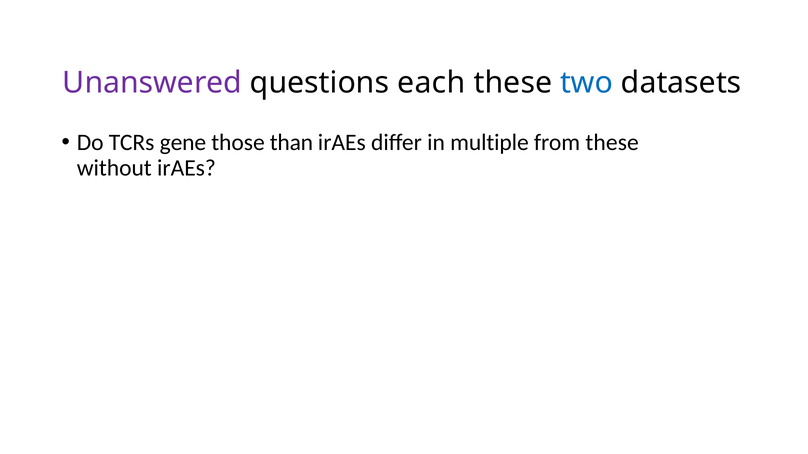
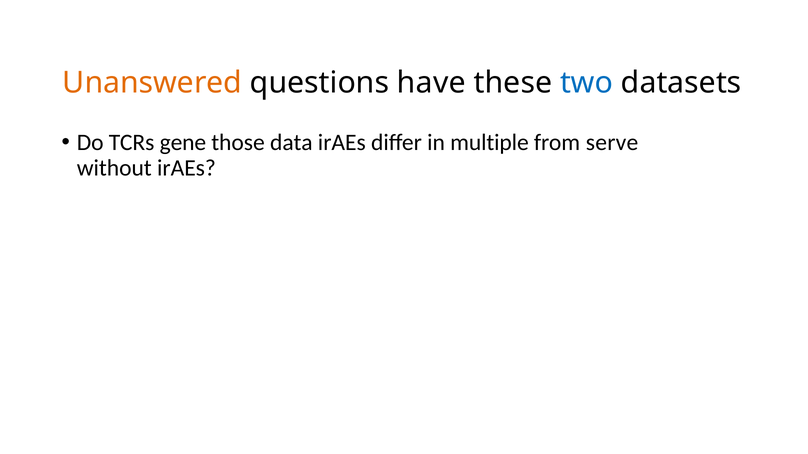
Unanswered colour: purple -> orange
each: each -> have
than: than -> data
from these: these -> serve
